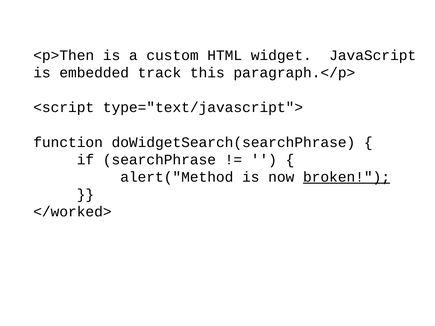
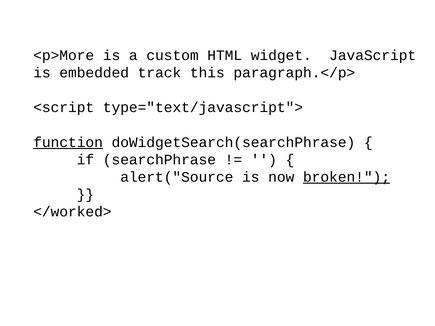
<p>Then: <p>Then -> <p>More
function underline: none -> present
alert("Method: alert("Method -> alert("Source
